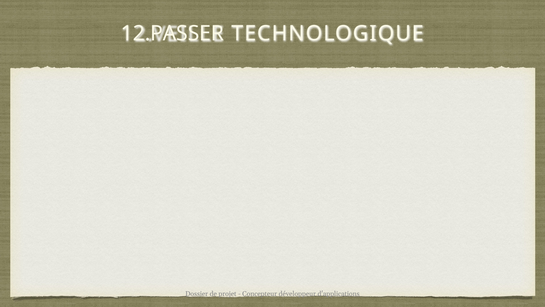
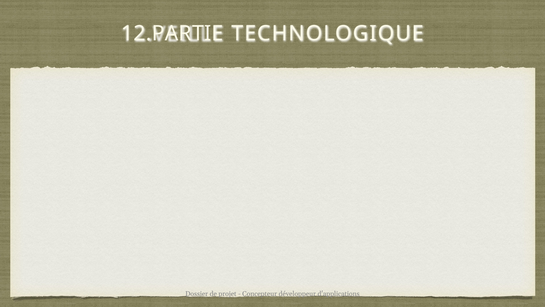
12.PASSER: 12.PASSER -> 12.PARTIE
